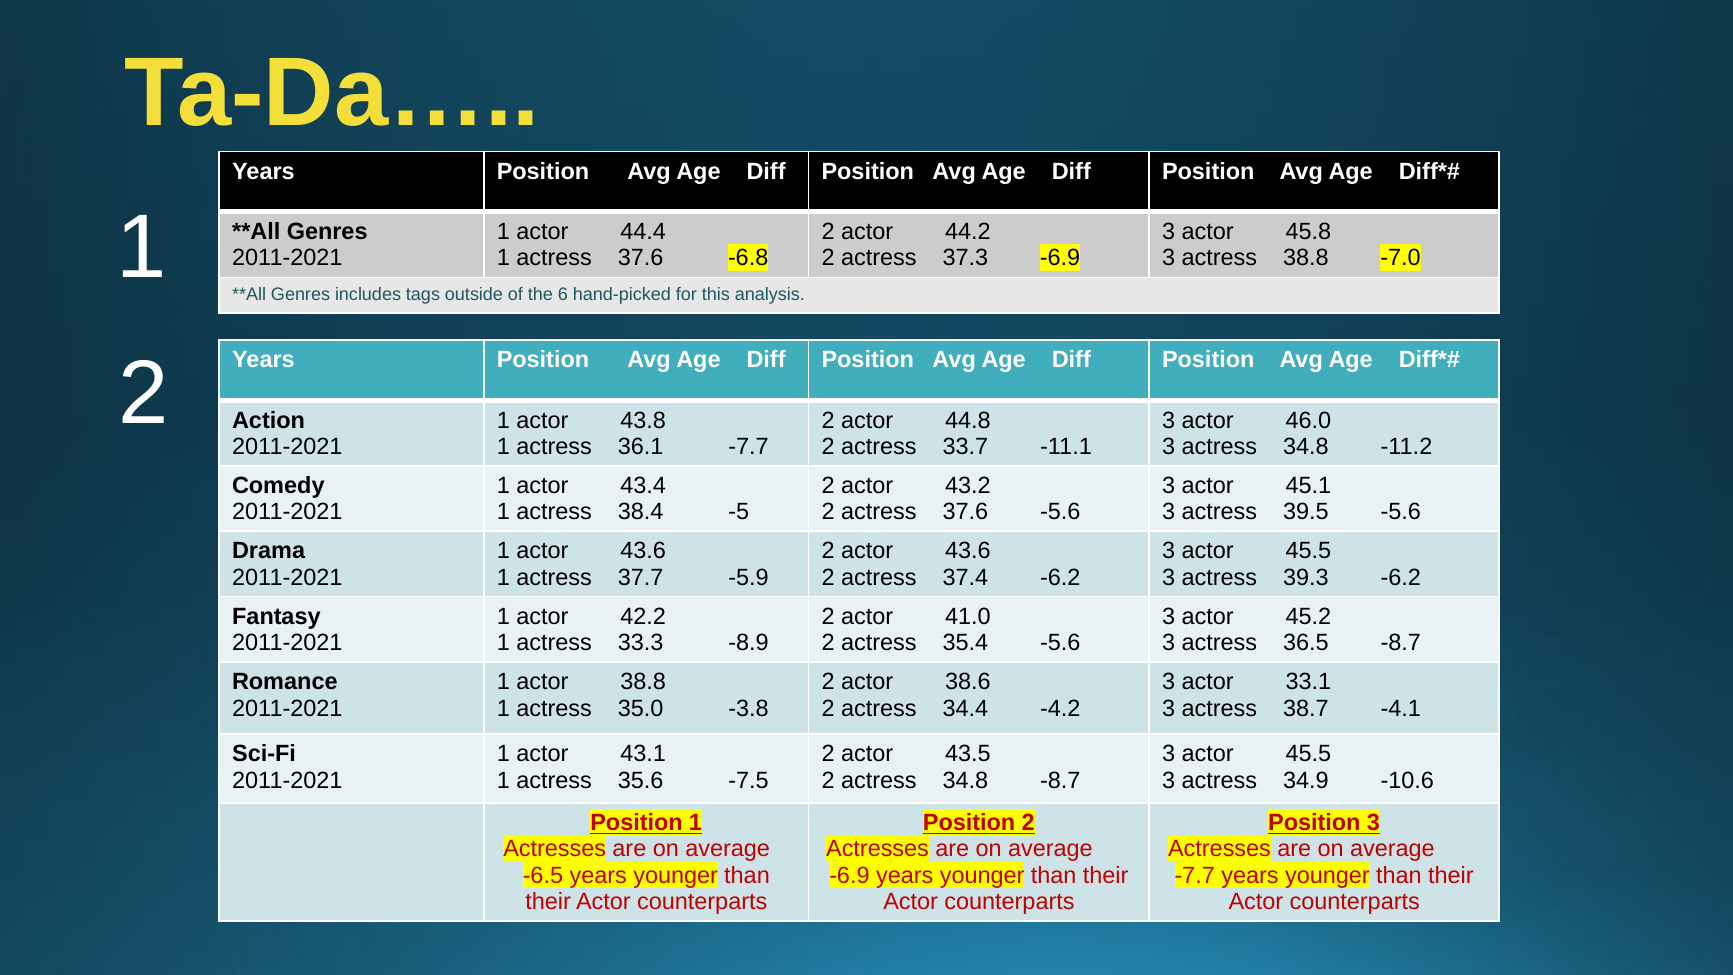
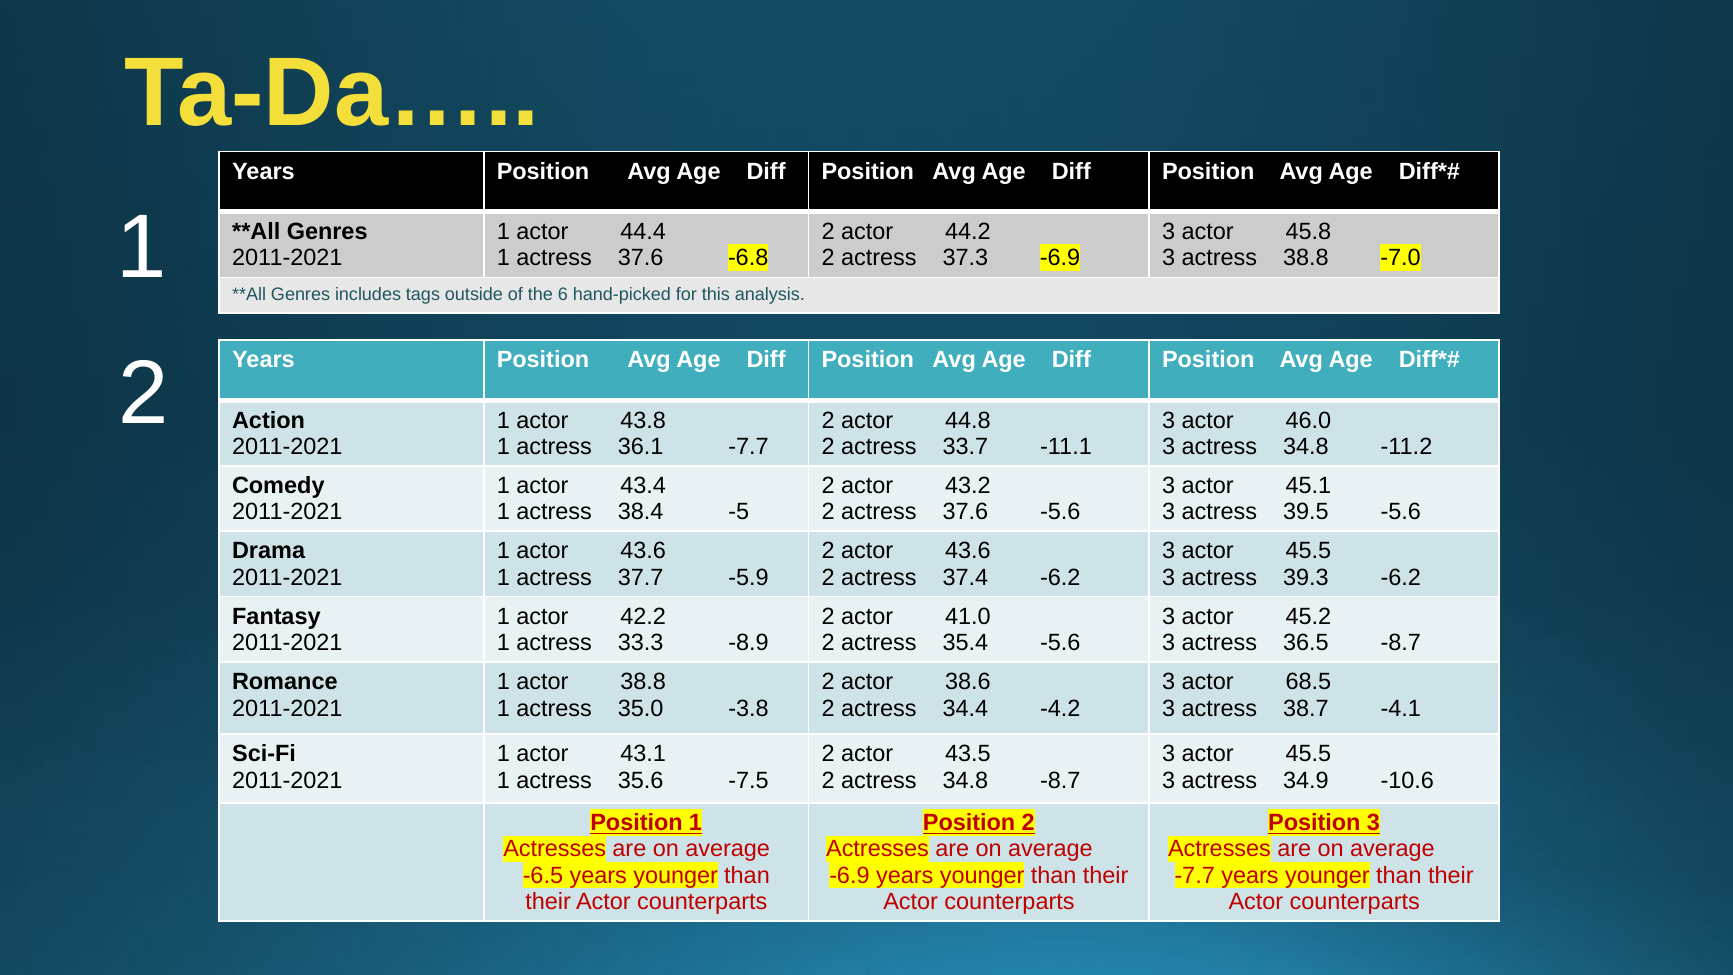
33.1: 33.1 -> 68.5
